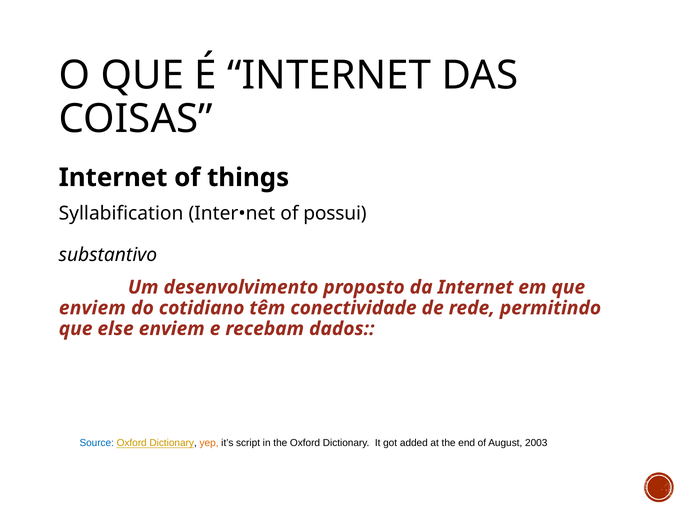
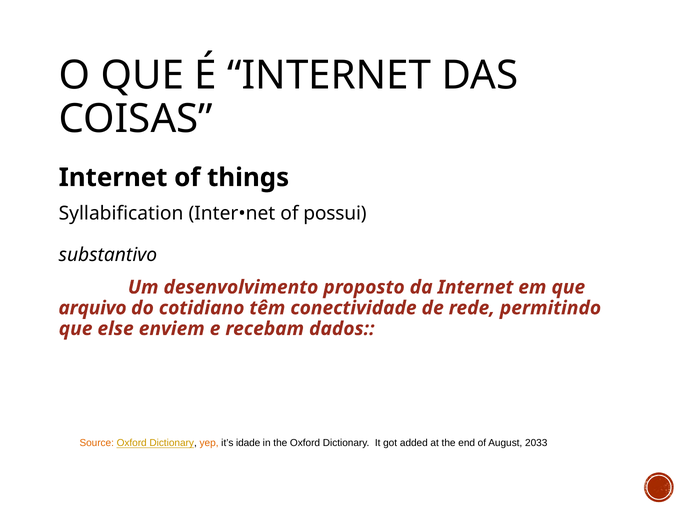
enviem at (92, 308): enviem -> arquivo
Source colour: blue -> orange
script: script -> idade
2003: 2003 -> 2033
